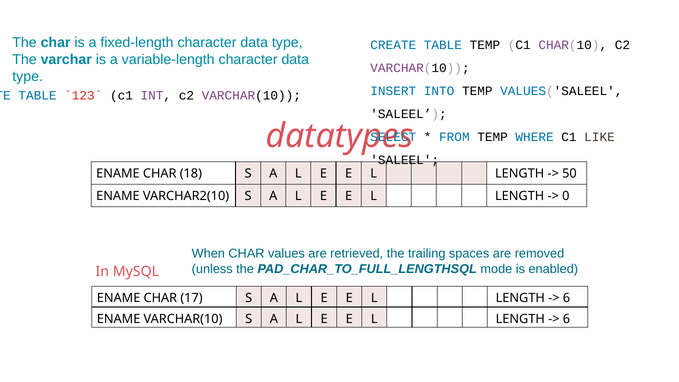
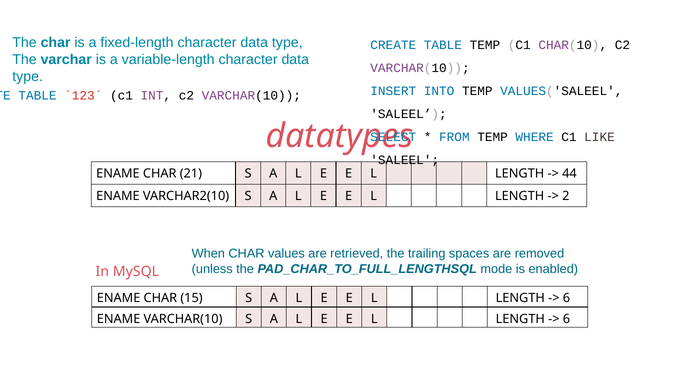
18: 18 -> 21
50: 50 -> 44
0: 0 -> 2
17: 17 -> 15
